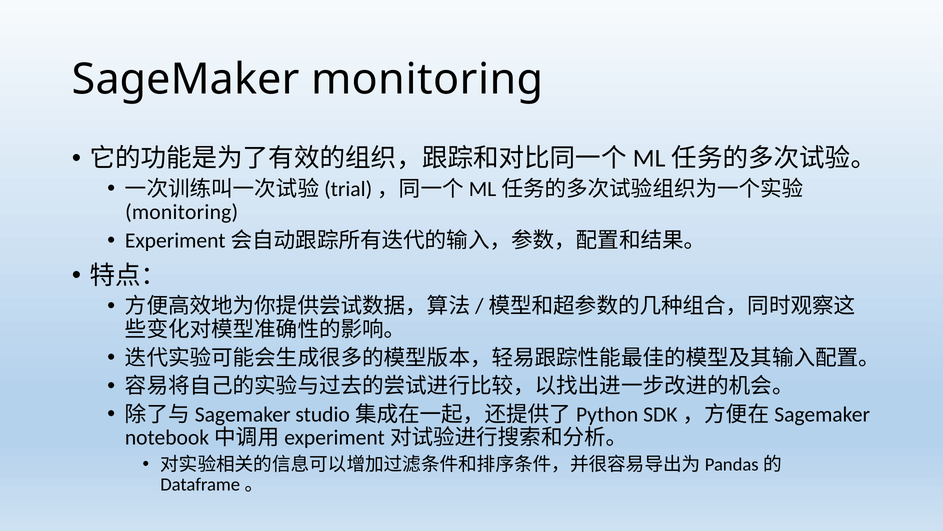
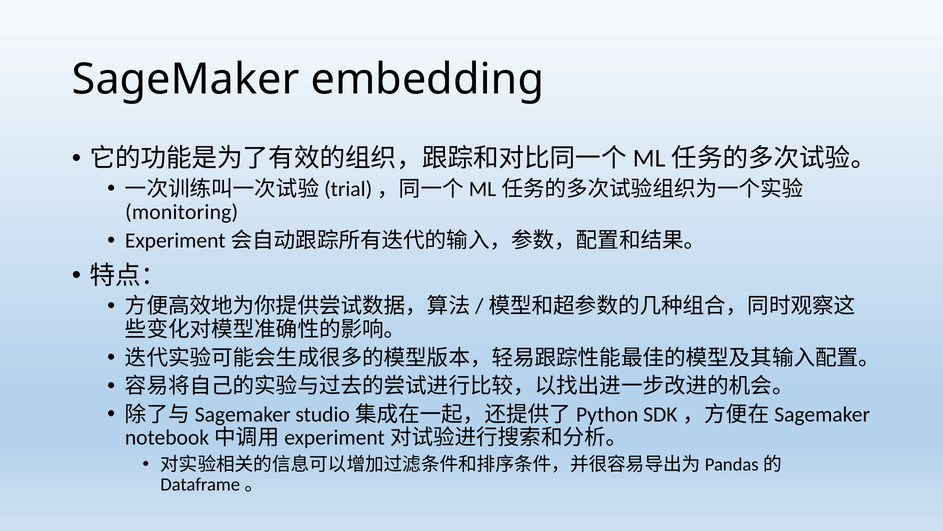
SageMaker monitoring: monitoring -> embedding
